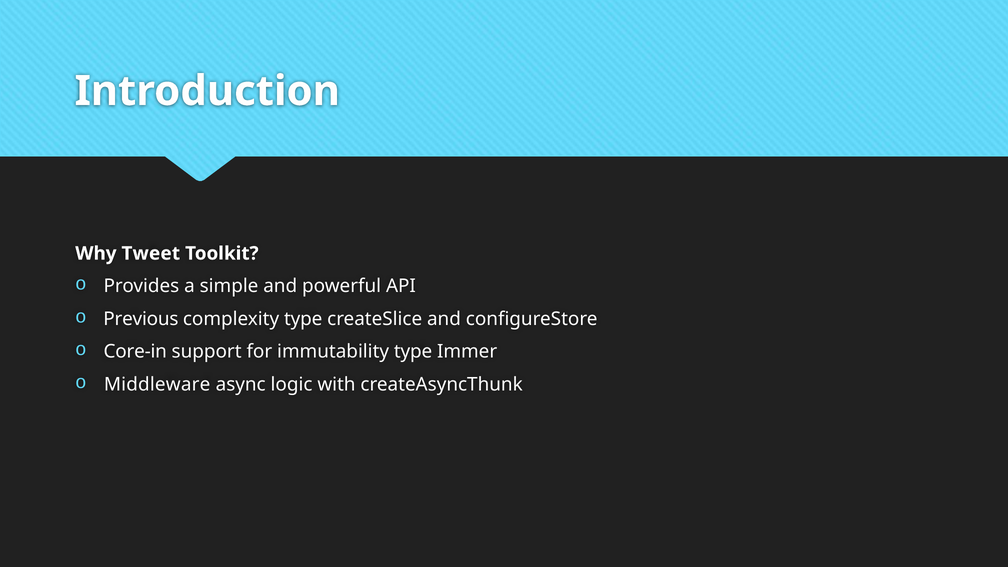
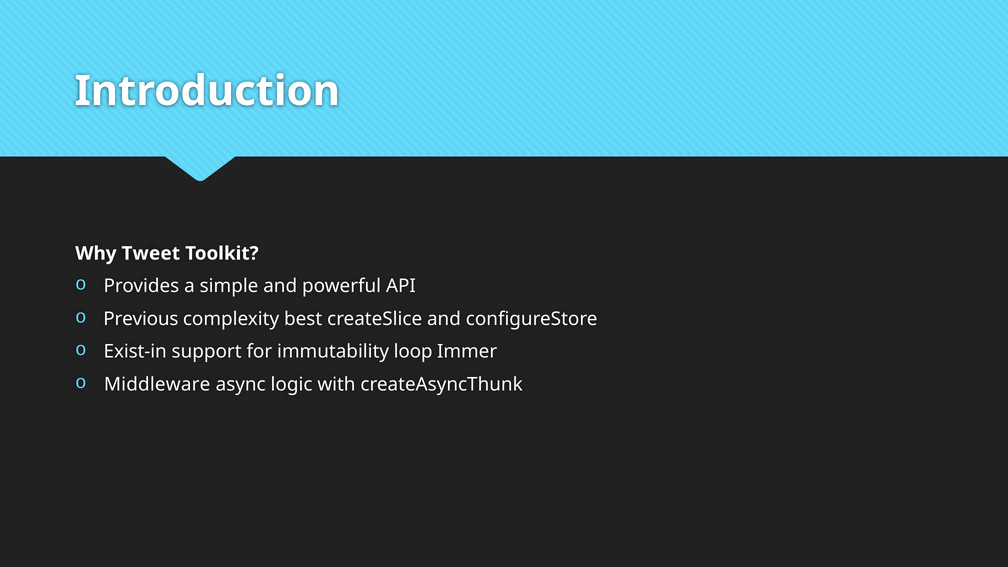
complexity type: type -> best
Core-in: Core-in -> Exist-in
immutability type: type -> loop
